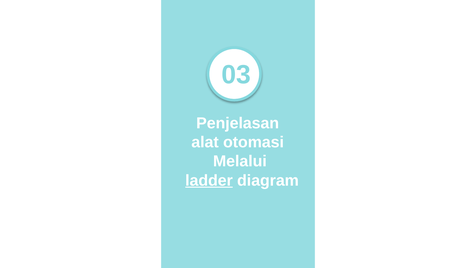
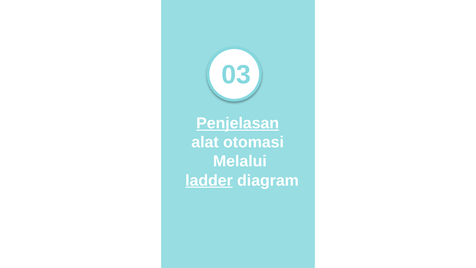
Penjelasan underline: none -> present
